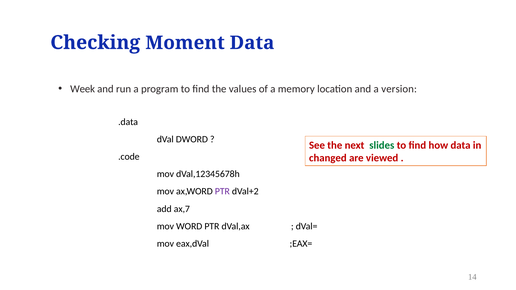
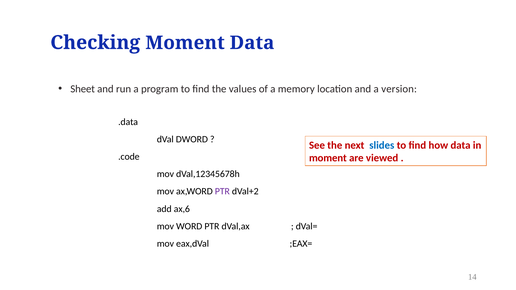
Week: Week -> Sheet
slides colour: green -> blue
changed at (328, 158): changed -> moment
ax,7: ax,7 -> ax,6
